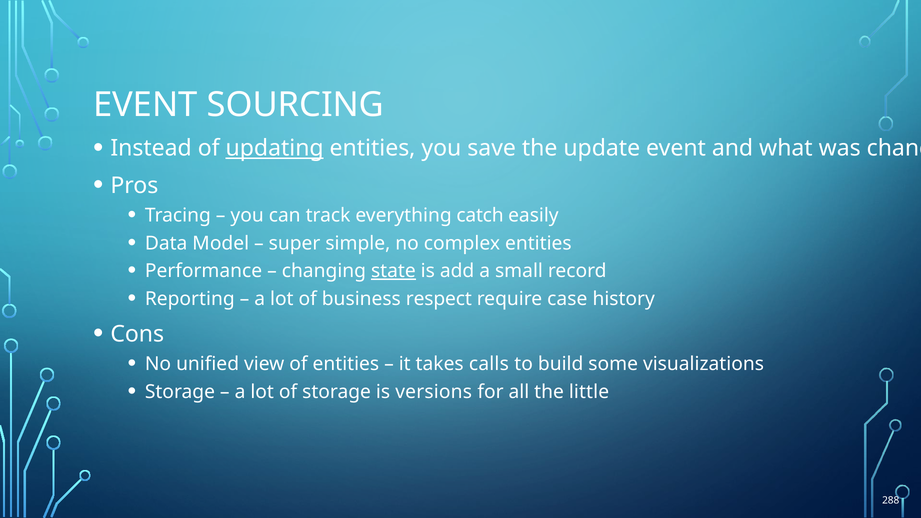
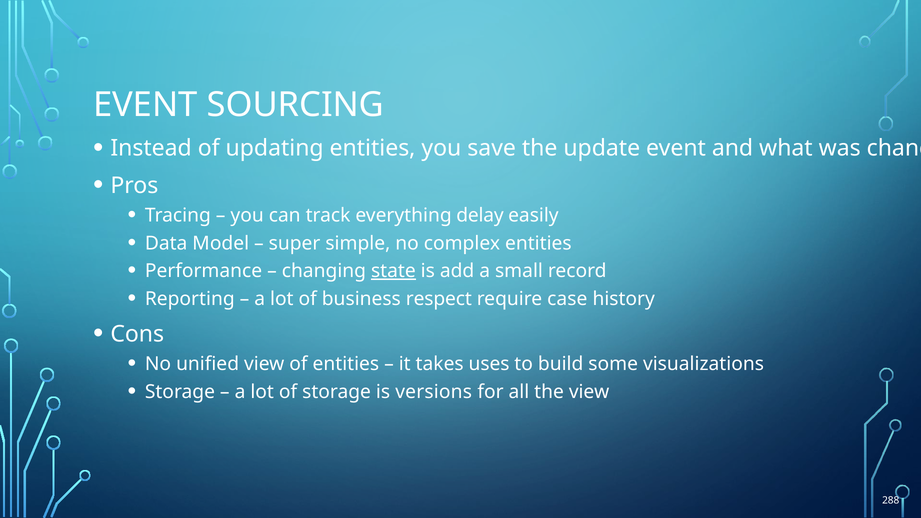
updating underline: present -> none
catch: catch -> delay
calls: calls -> uses
the little: little -> view
